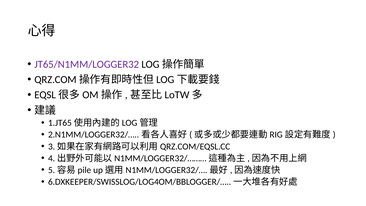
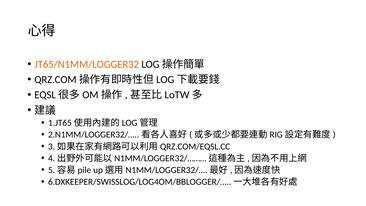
JT65/N1MM/LOGGER32 colour: purple -> orange
